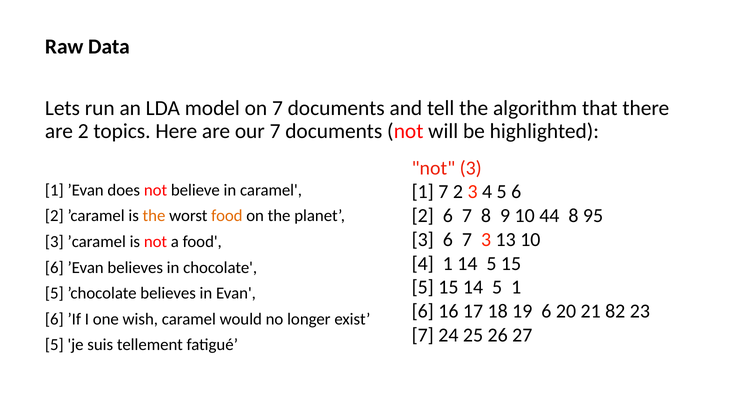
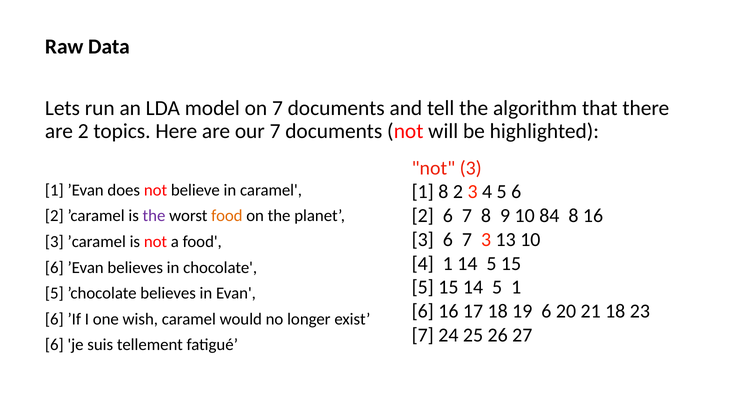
1 7: 7 -> 8
44: 44 -> 84
8 95: 95 -> 16
the at (154, 216) colour: orange -> purple
21 82: 82 -> 18
5 at (54, 345): 5 -> 6
